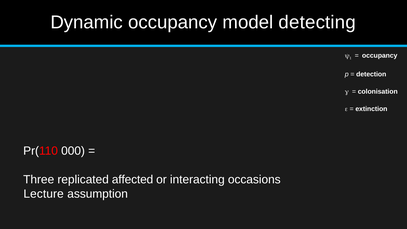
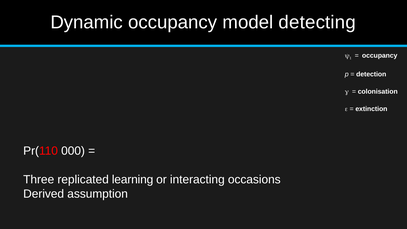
affected: affected -> learning
Lecture: Lecture -> Derived
